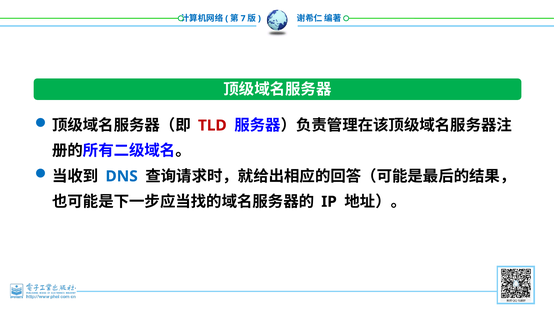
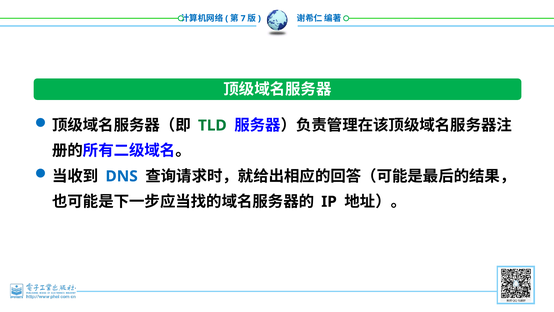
TLD colour: red -> green
